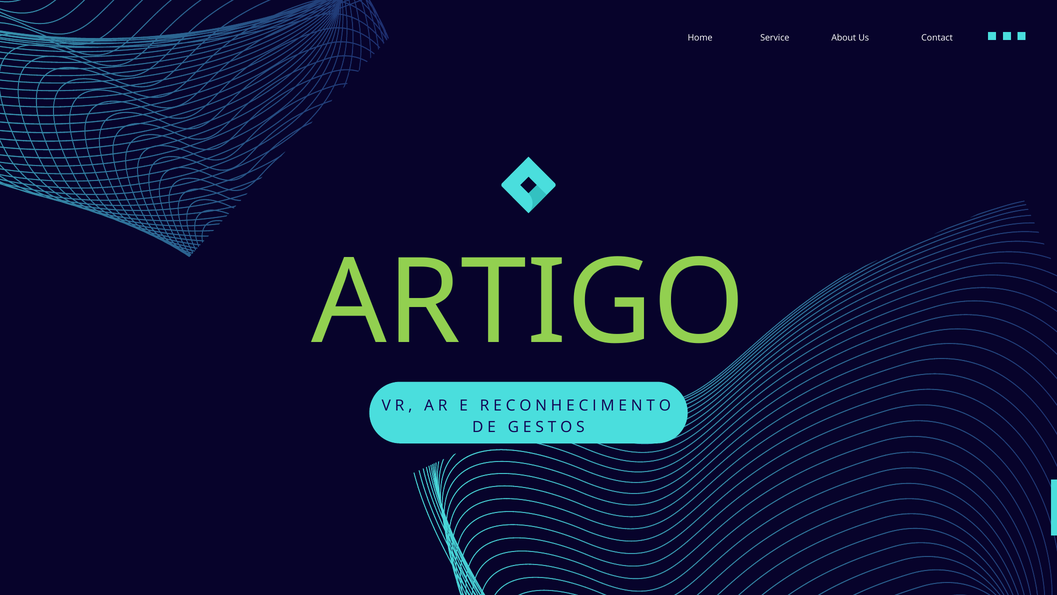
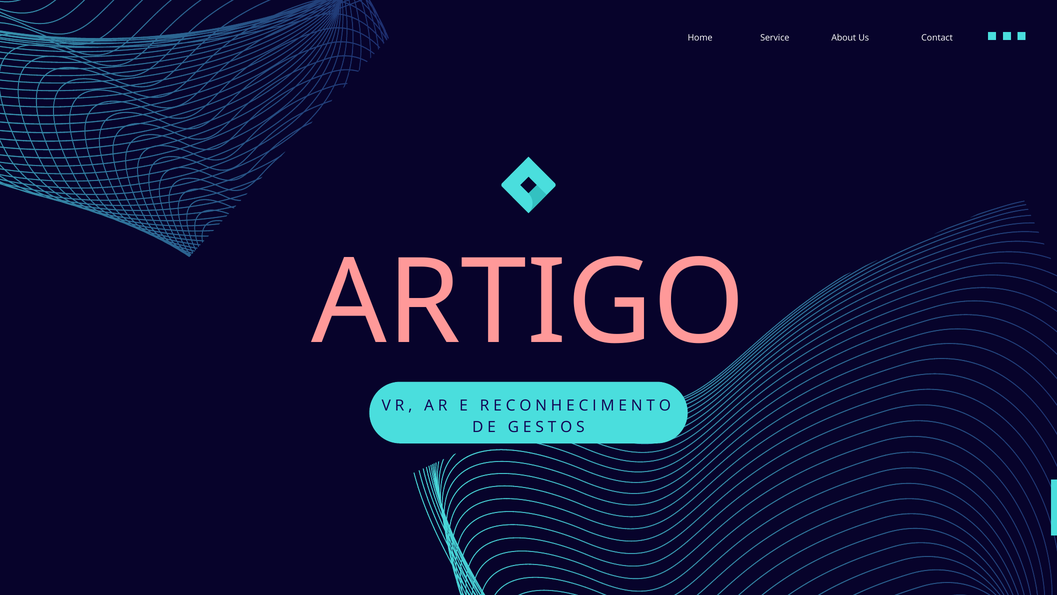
ARTIGO colour: light green -> pink
